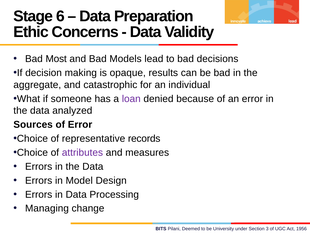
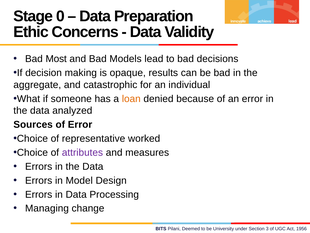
6: 6 -> 0
loan colour: purple -> orange
records: records -> worked
